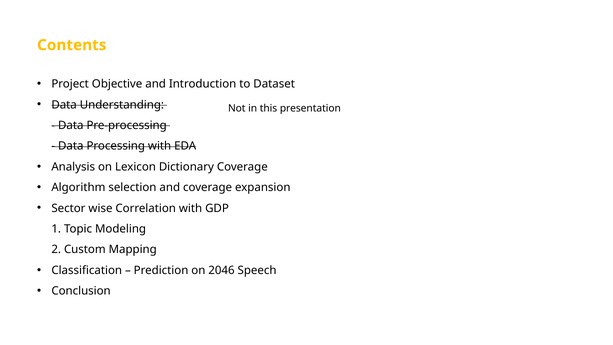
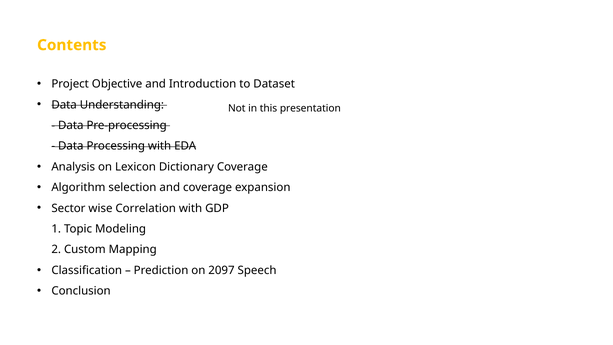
2046: 2046 -> 2097
